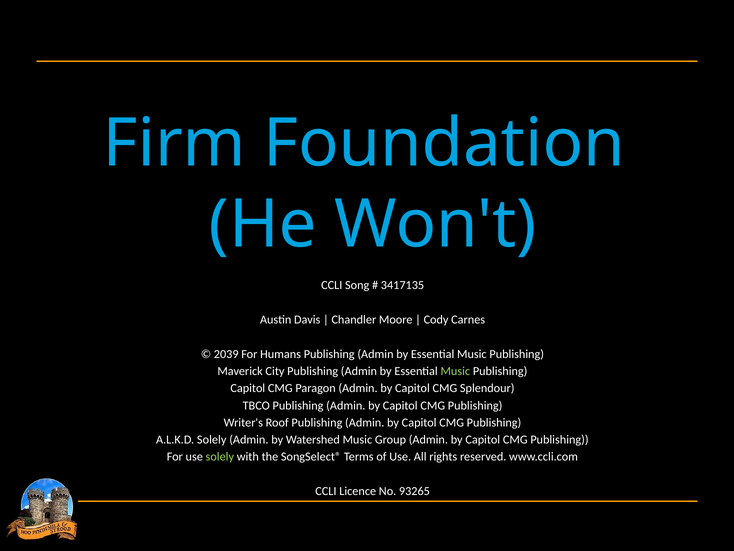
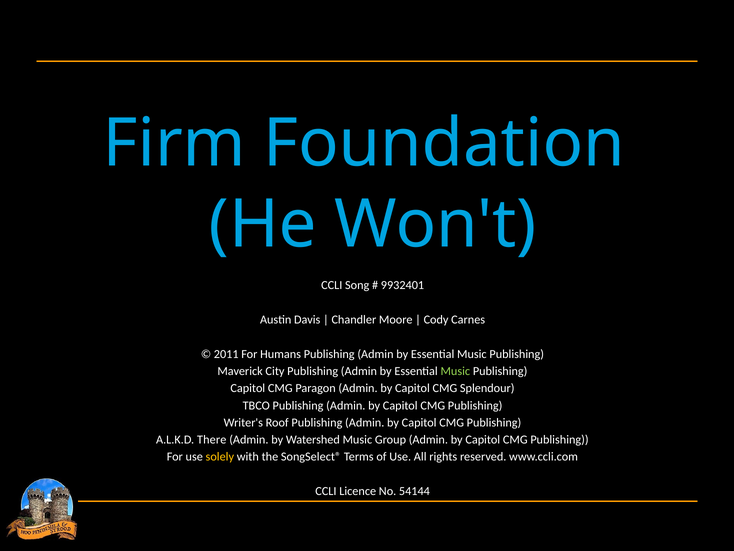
3417135: 3417135 -> 9932401
2039: 2039 -> 2011
A.L.K.D Solely: Solely -> There
solely at (220, 457) colour: light green -> yellow
93265: 93265 -> 54144
